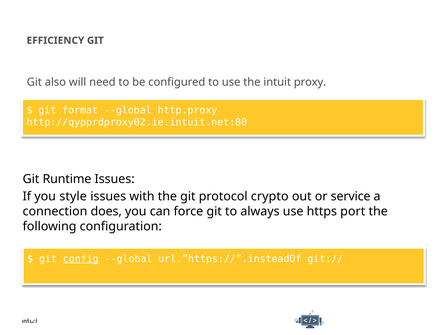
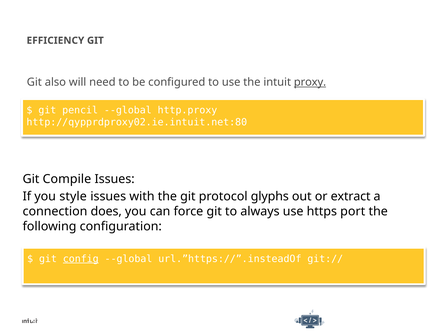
proxy underline: none -> present
format: format -> pencil
Runtime: Runtime -> Compile
crypto: crypto -> glyphs
service: service -> extract
